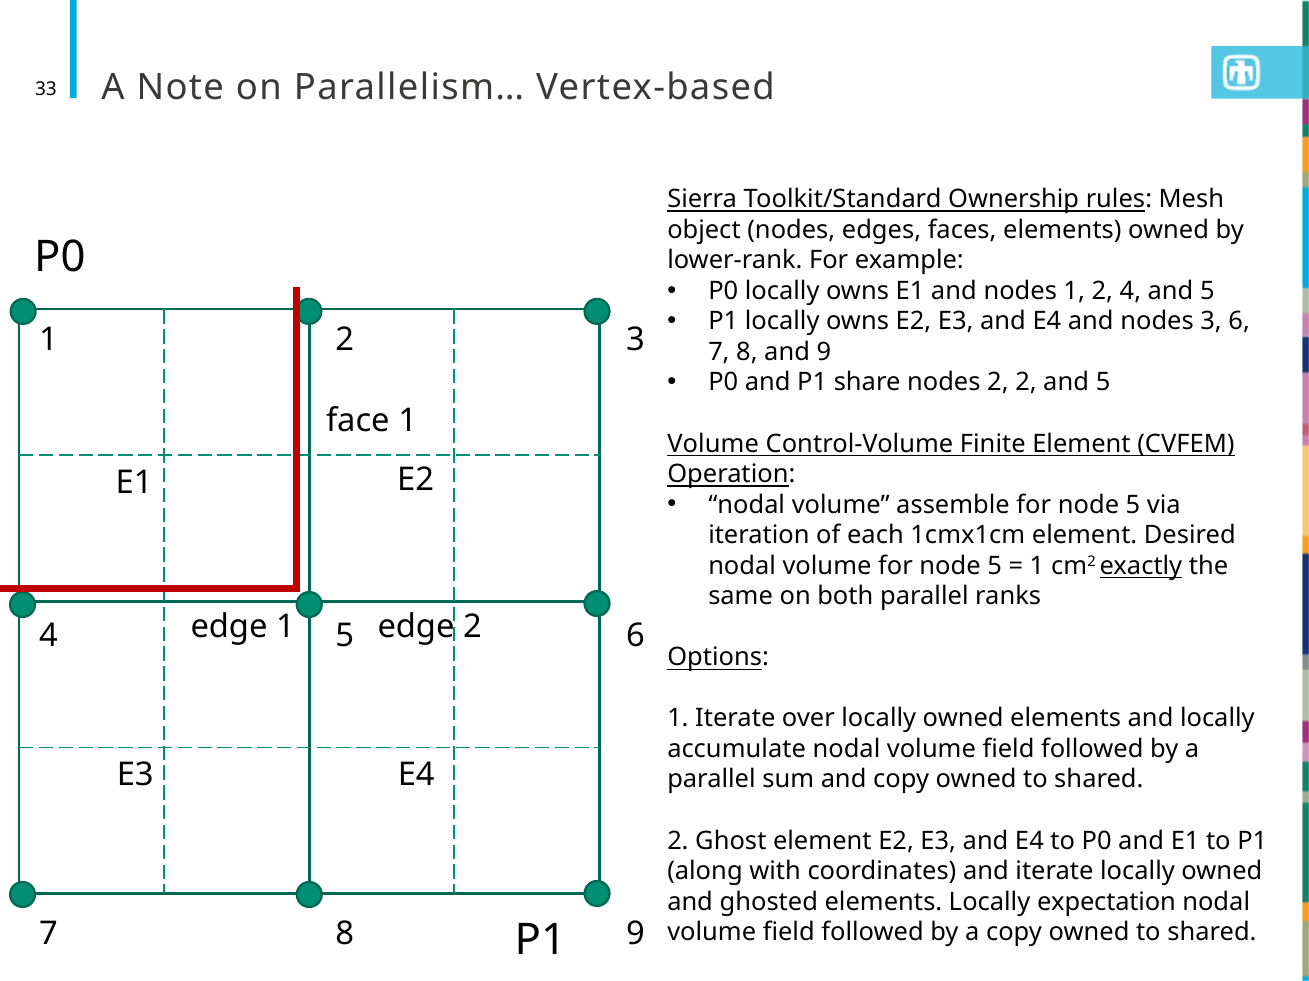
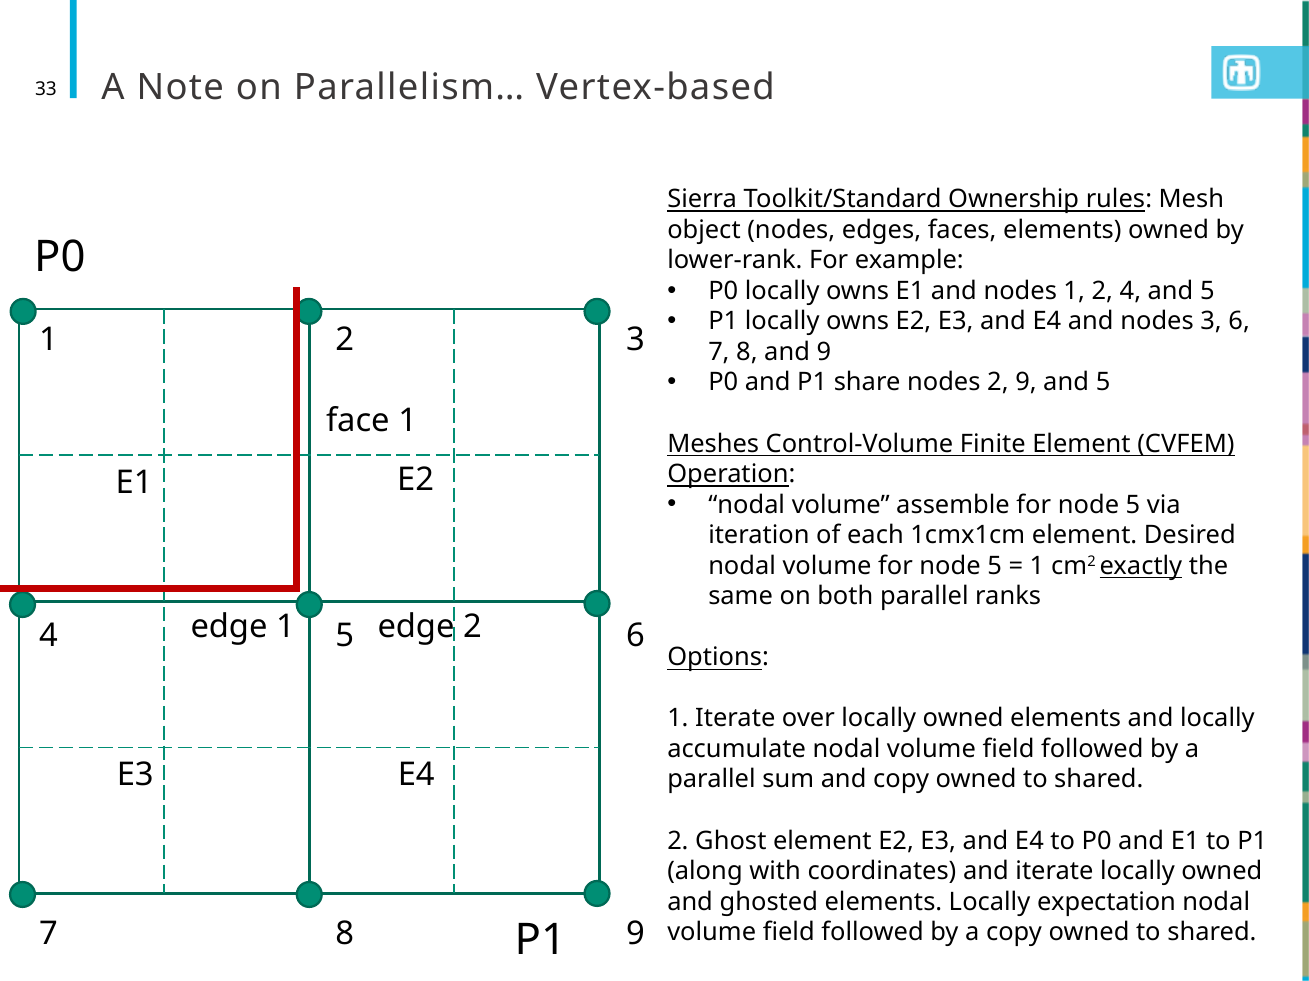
2 2: 2 -> 9
Volume at (713, 444): Volume -> Meshes
